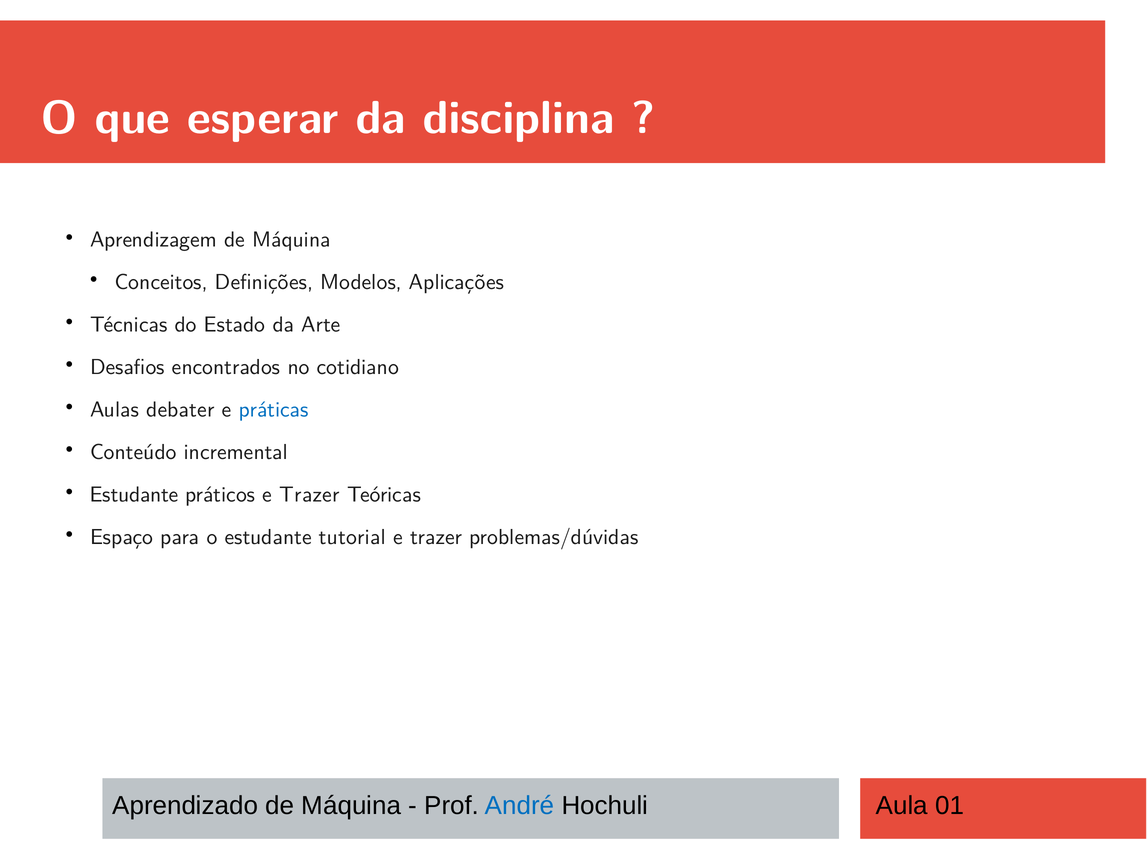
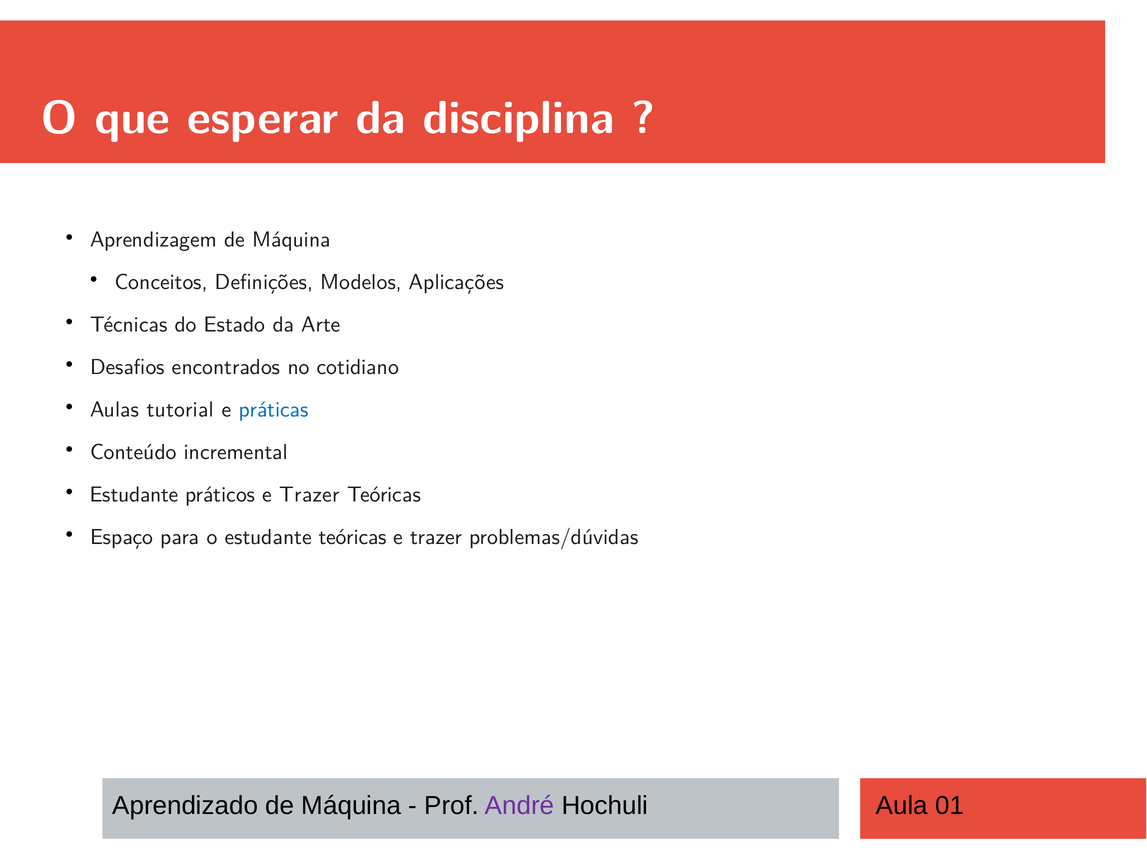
debater: debater -> tutorial
estudante tutorial: tutorial -> teóricas
André colour: blue -> purple
